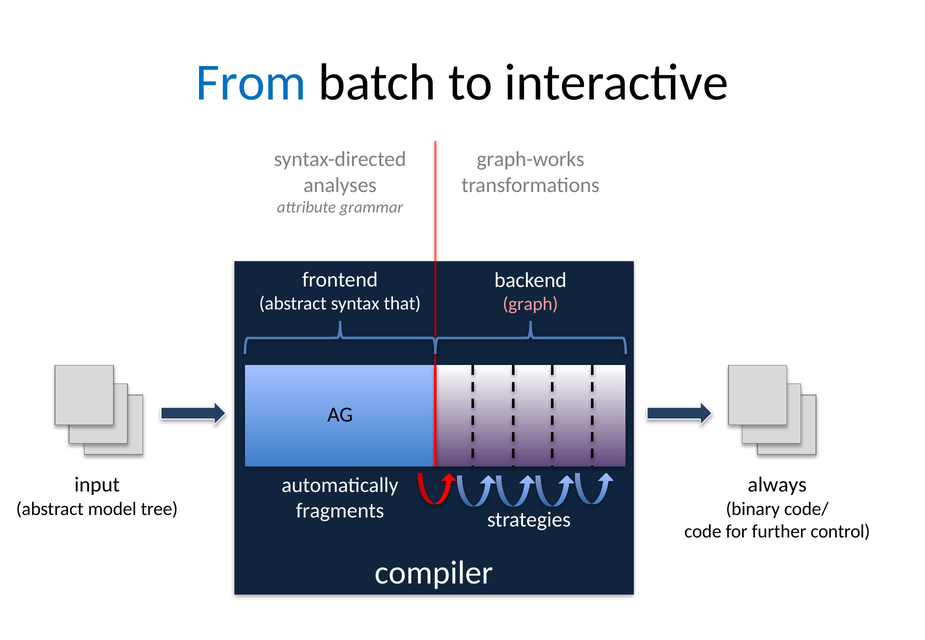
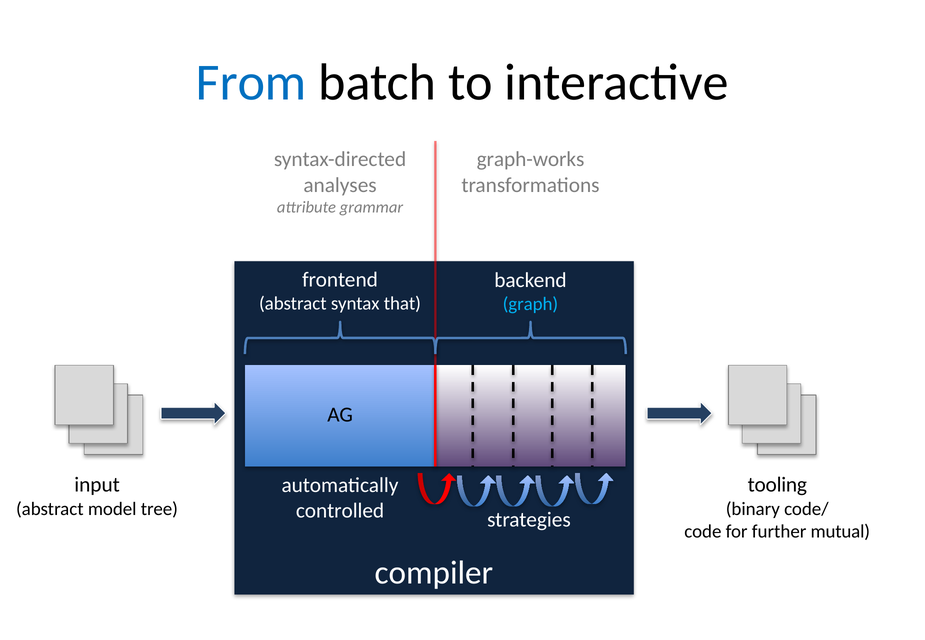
graph colour: pink -> light blue
always: always -> tooling
fragments: fragments -> controlled
control: control -> mutual
